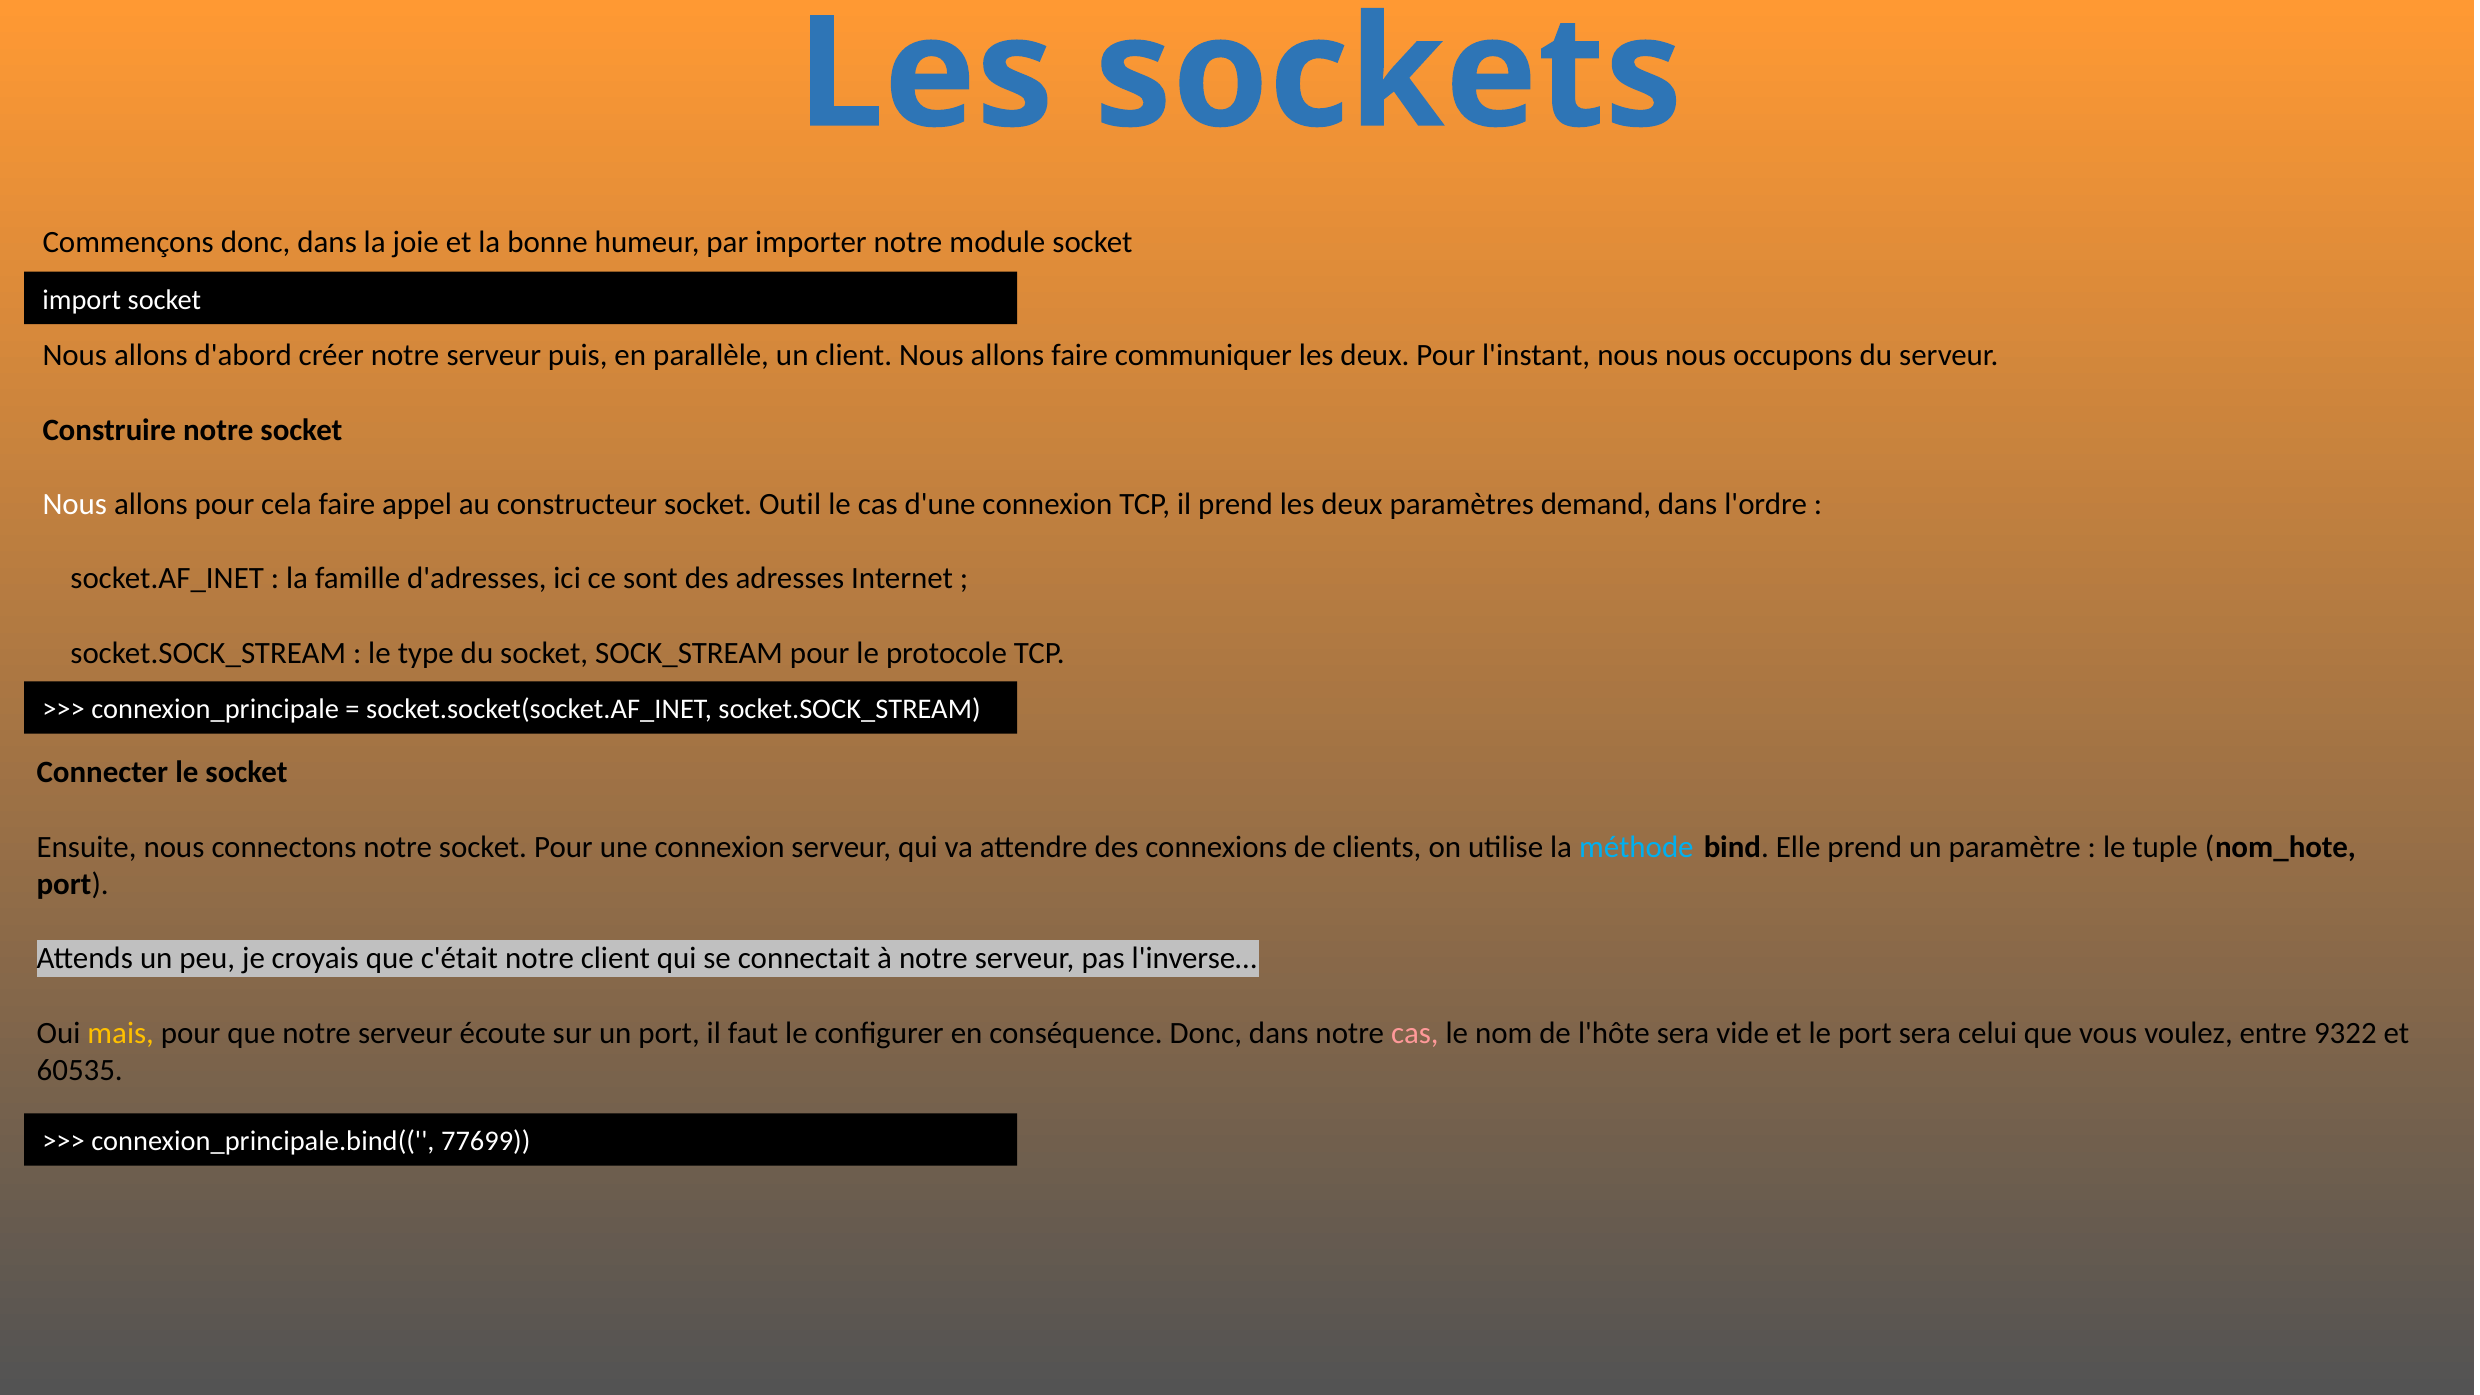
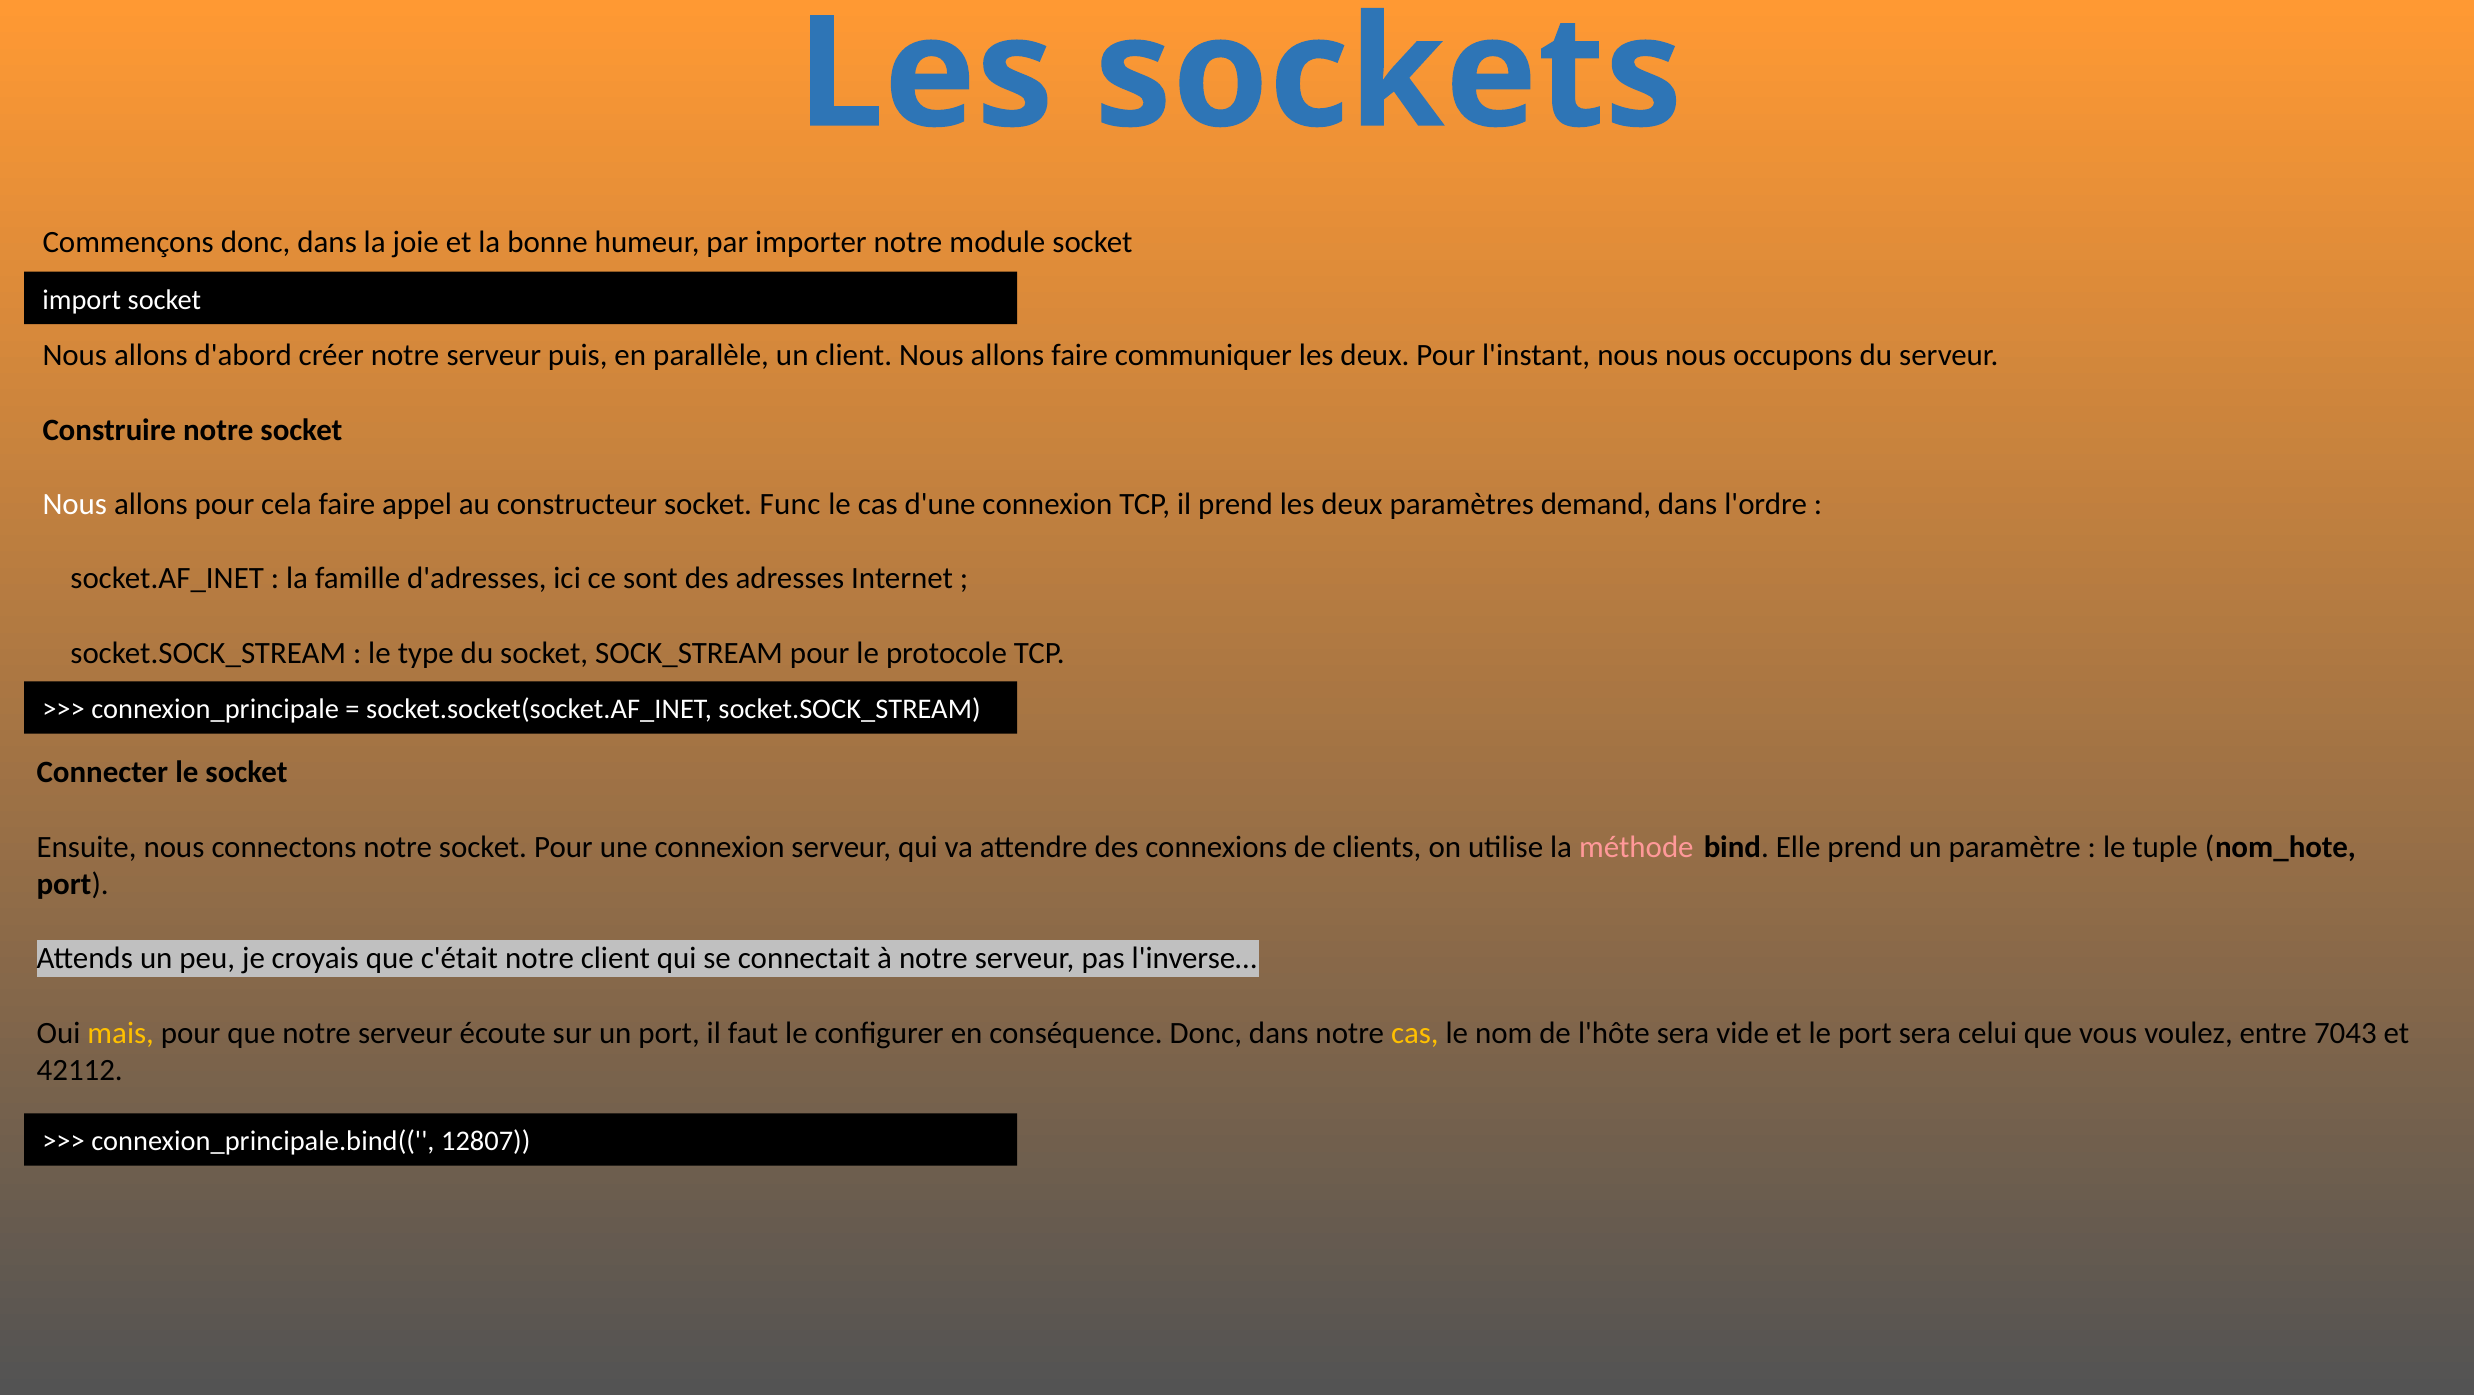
Outil: Outil -> Func
méthode colour: light blue -> pink
cas at (1415, 1033) colour: pink -> yellow
9322: 9322 -> 7043
60535: 60535 -> 42112
77699: 77699 -> 12807
